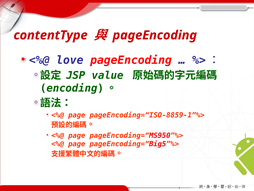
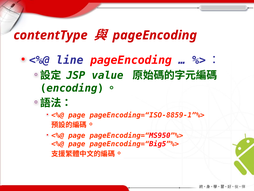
love: love -> line
